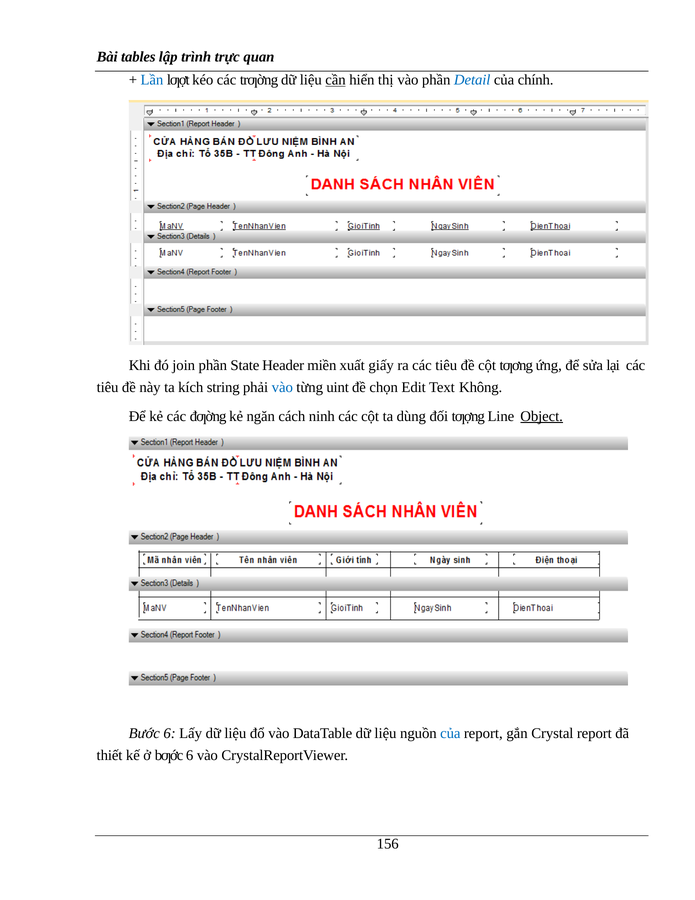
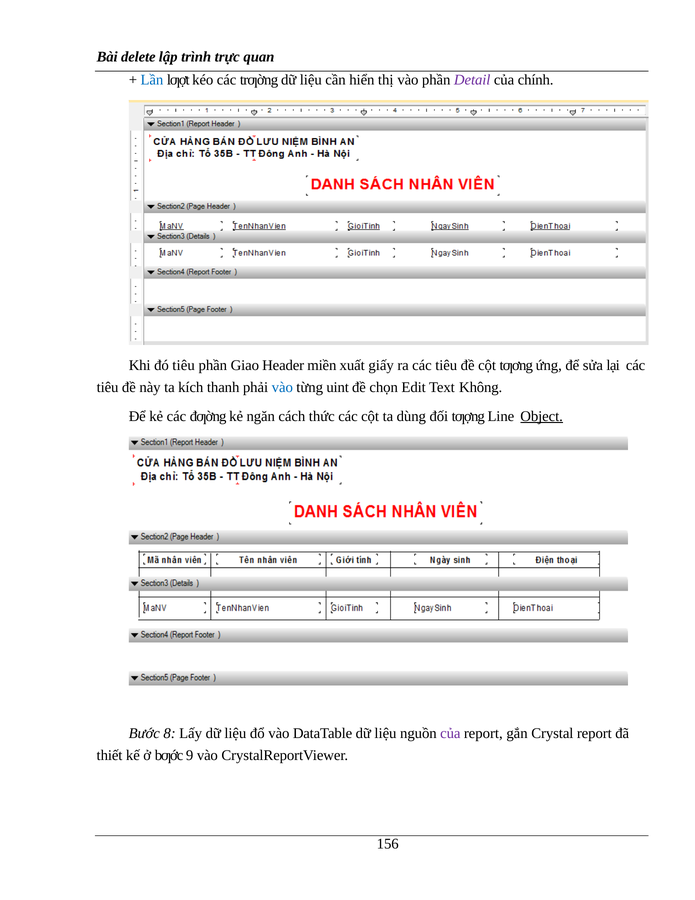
tables: tables -> delete
cần underline: present -> none
Detail colour: blue -> purple
đó join: join -> tiêu
State: State -> Giao
string: string -> thanh
ninh: ninh -> thức
Bước 6: 6 -> 8
của at (450, 733) colour: blue -> purple
bƣớc 6: 6 -> 9
